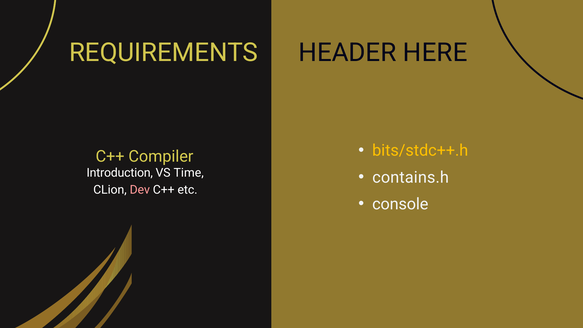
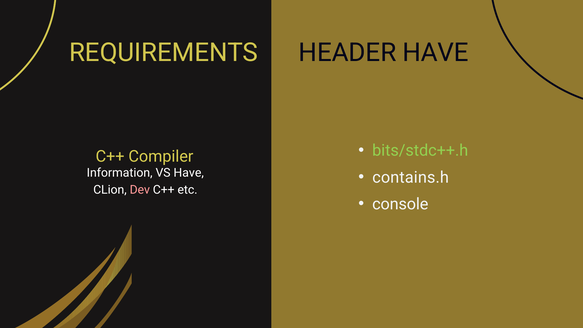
HEADER HERE: HERE -> HAVE
bits/stdc++.h colour: yellow -> light green
Introduction: Introduction -> Information
VS Time: Time -> Have
